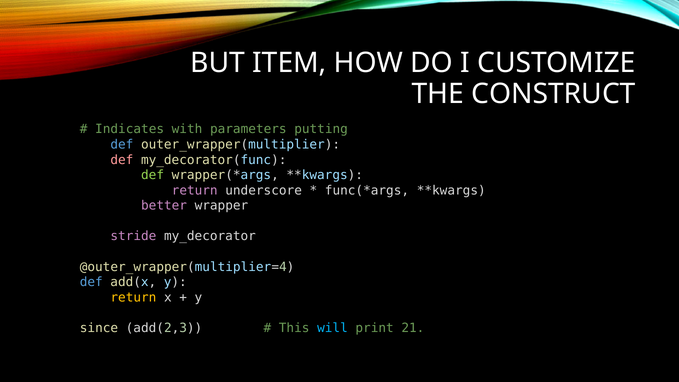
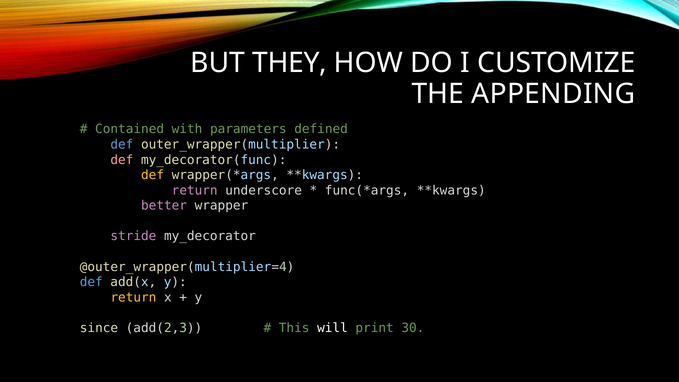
ITEM: ITEM -> THEY
CONSTRUCT: CONSTRUCT -> APPENDING
Indicates: Indicates -> Contained
putting: putting -> defined
def at (153, 175) colour: light green -> yellow
will colour: light blue -> white
21: 21 -> 30
